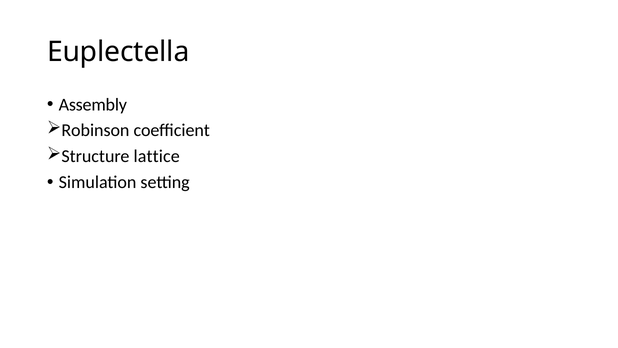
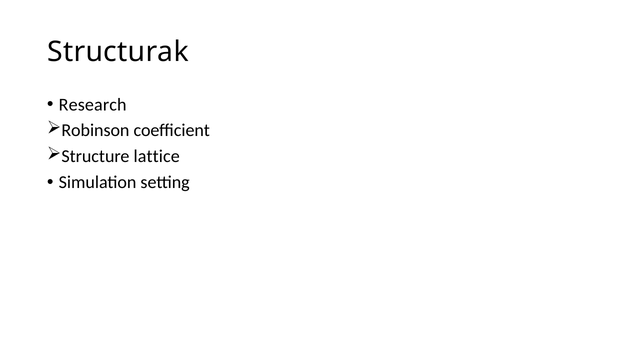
Euplectella: Euplectella -> Structurak
Assembly: Assembly -> Research
